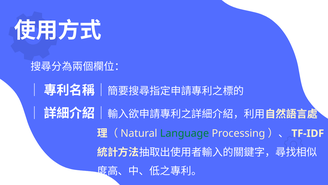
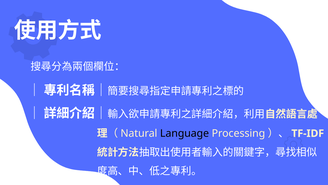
Language colour: green -> black
